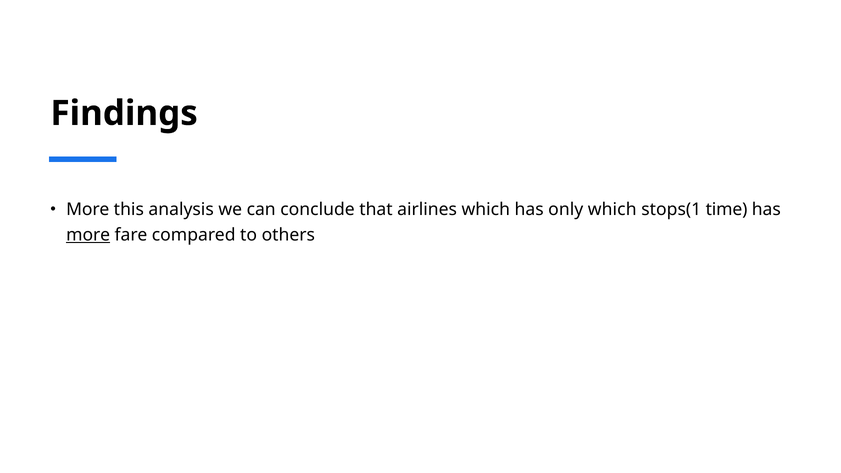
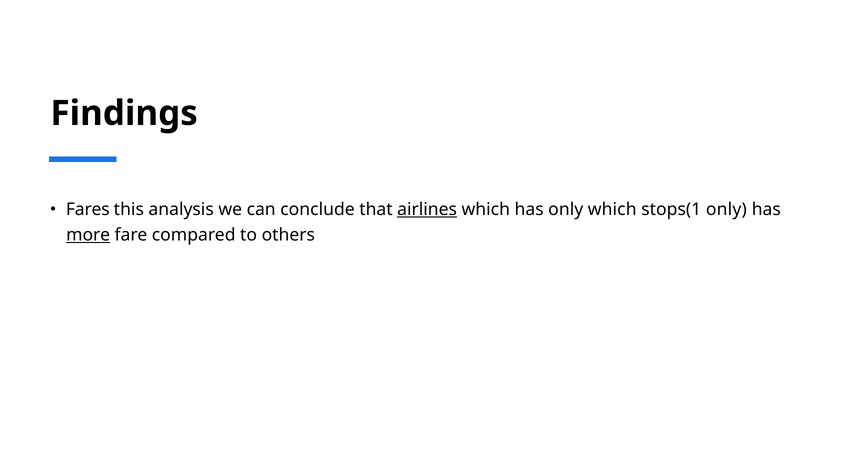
More at (88, 210): More -> Fares
airlines underline: none -> present
stops(1 time: time -> only
